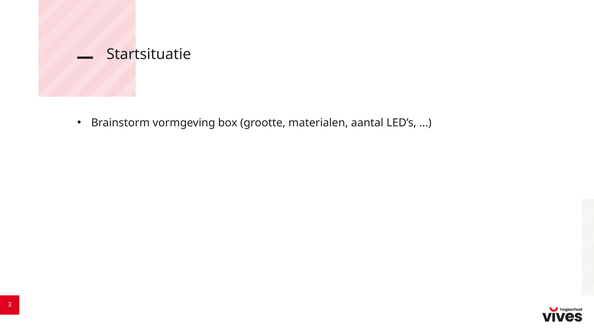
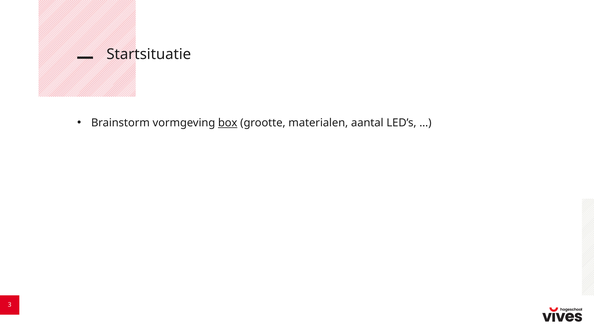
box underline: none -> present
